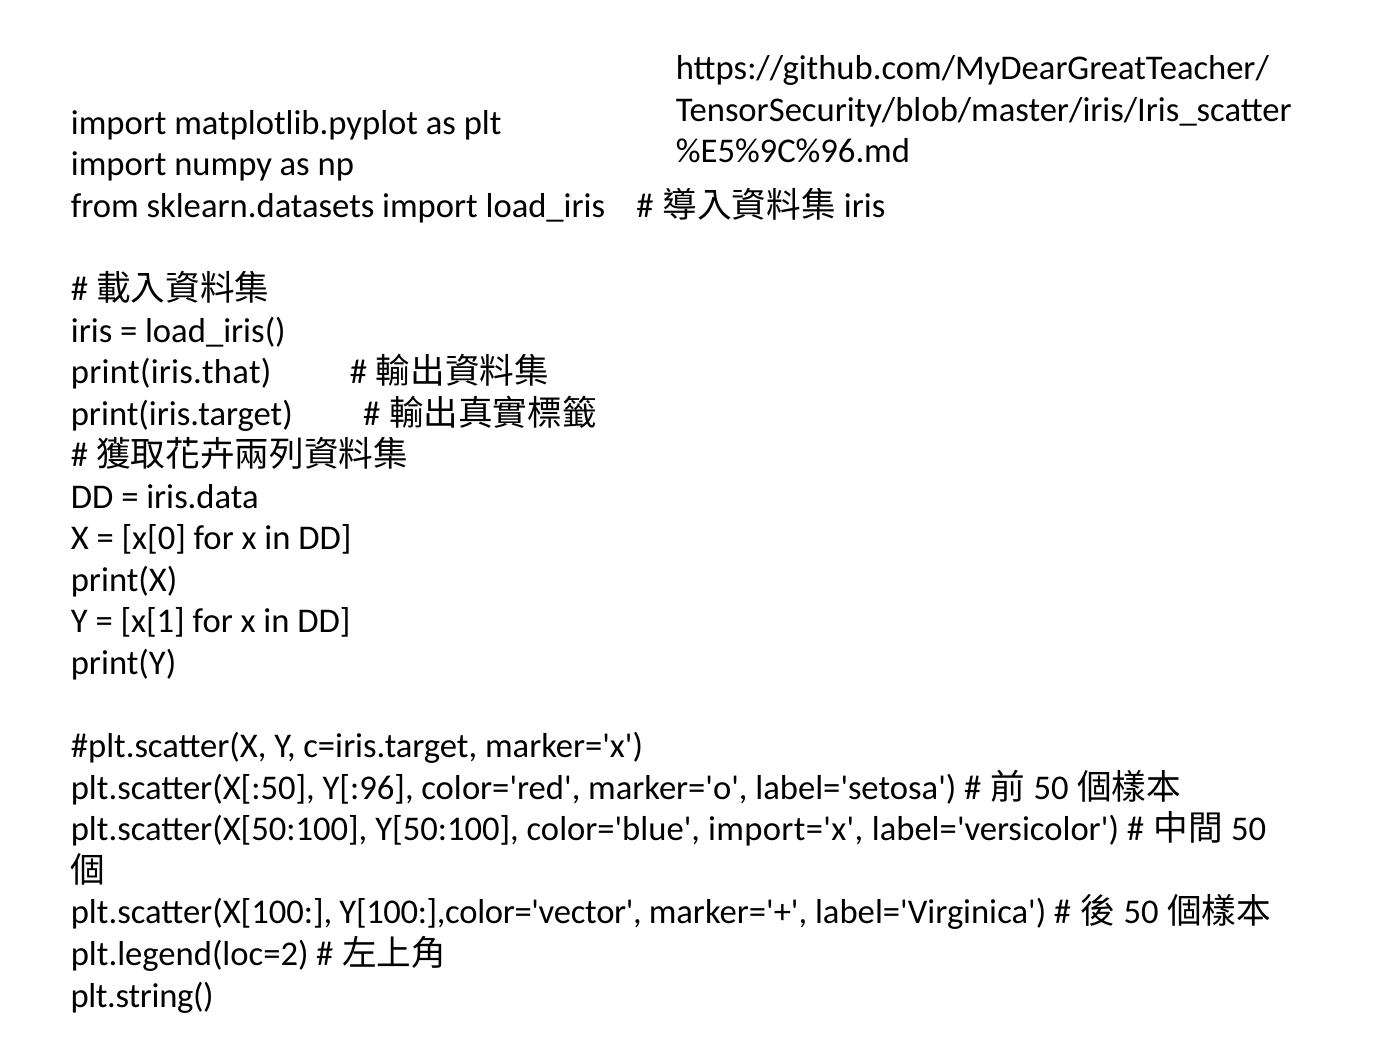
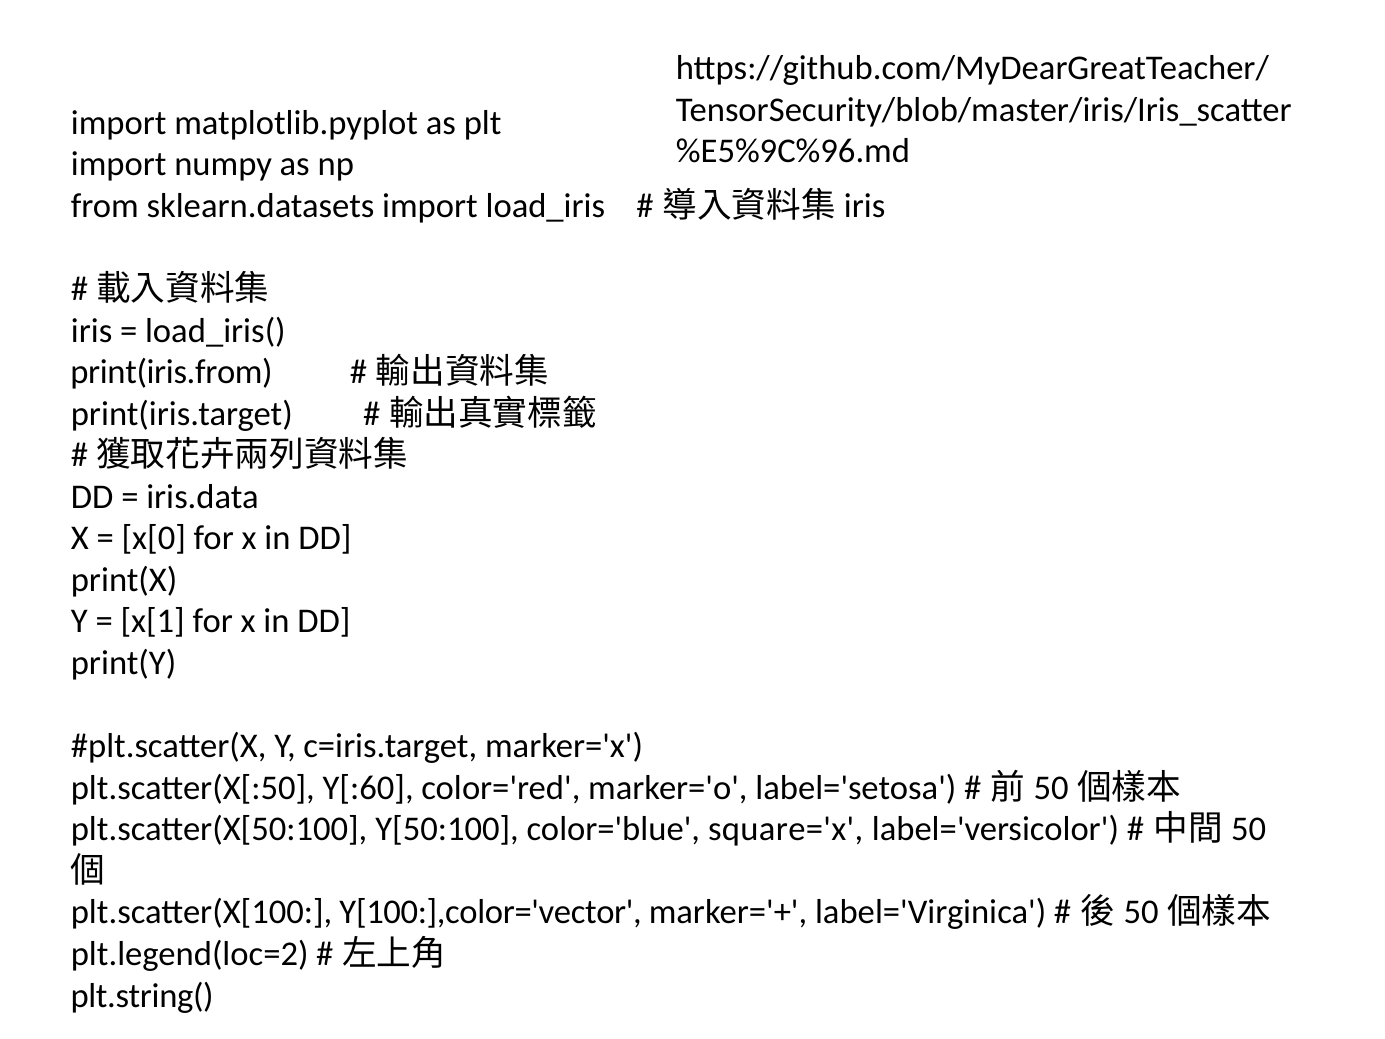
print(iris.that: print(iris.that -> print(iris.from
Y[:96: Y[:96 -> Y[:60
import='x: import='x -> square='x
